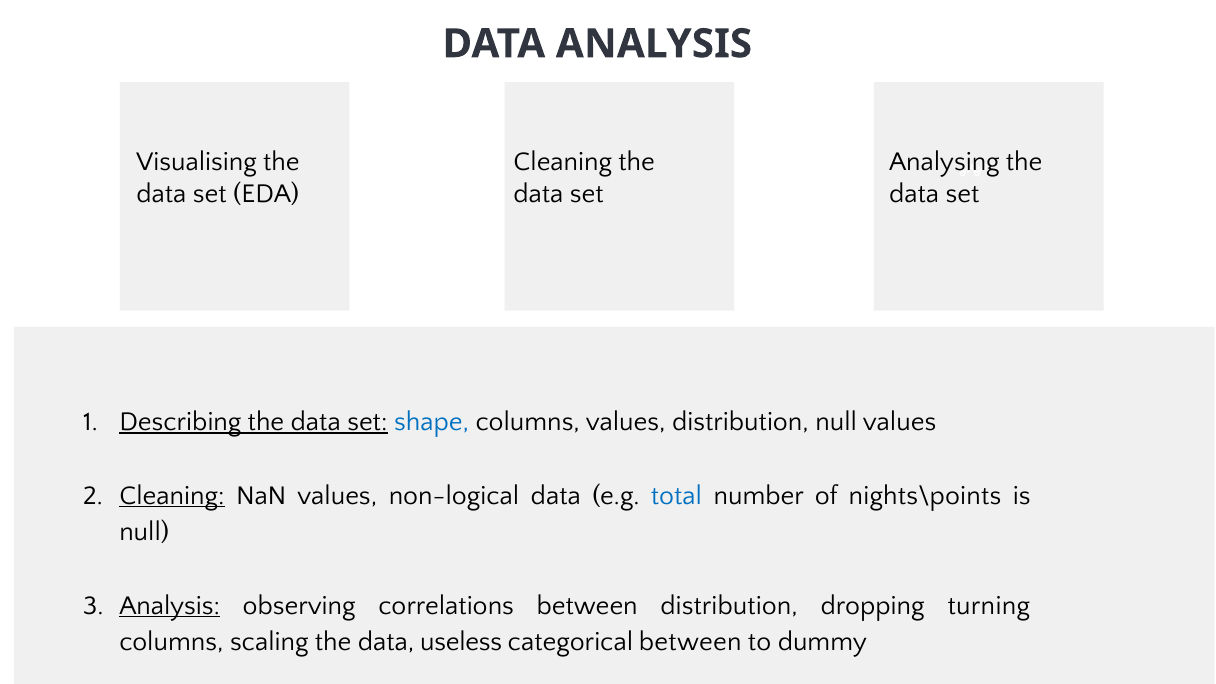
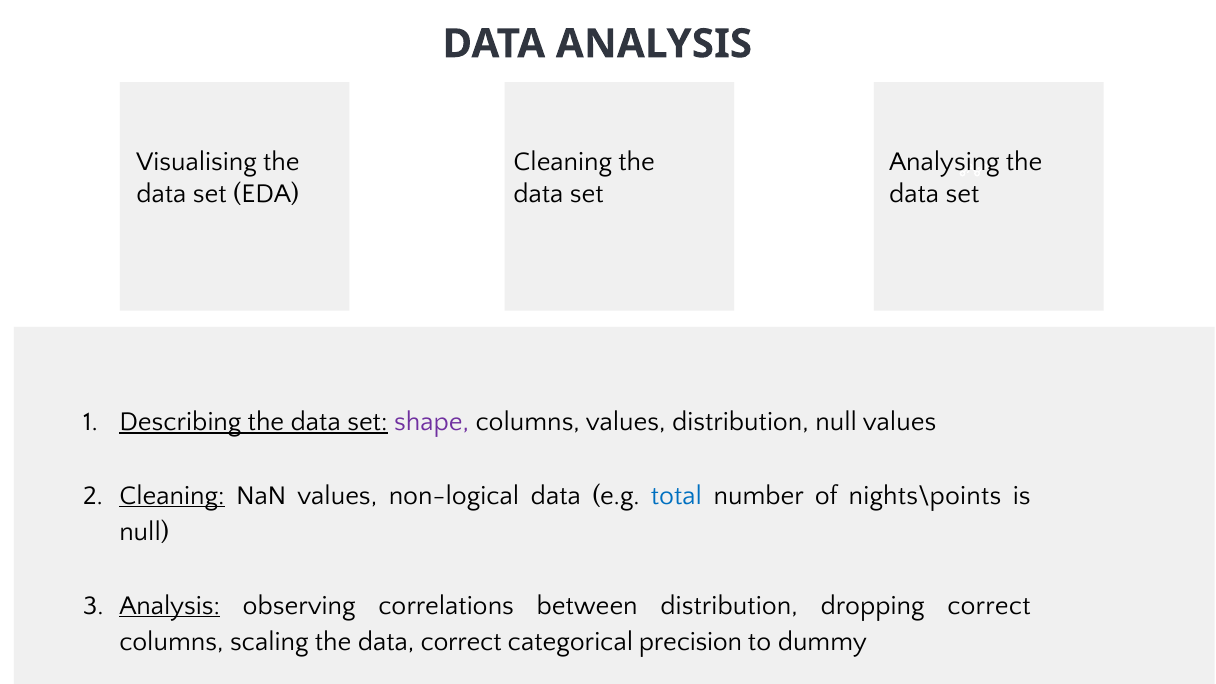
shape colour: blue -> purple
dropping turning: turning -> correct
data useless: useless -> correct
categorical between: between -> precision
